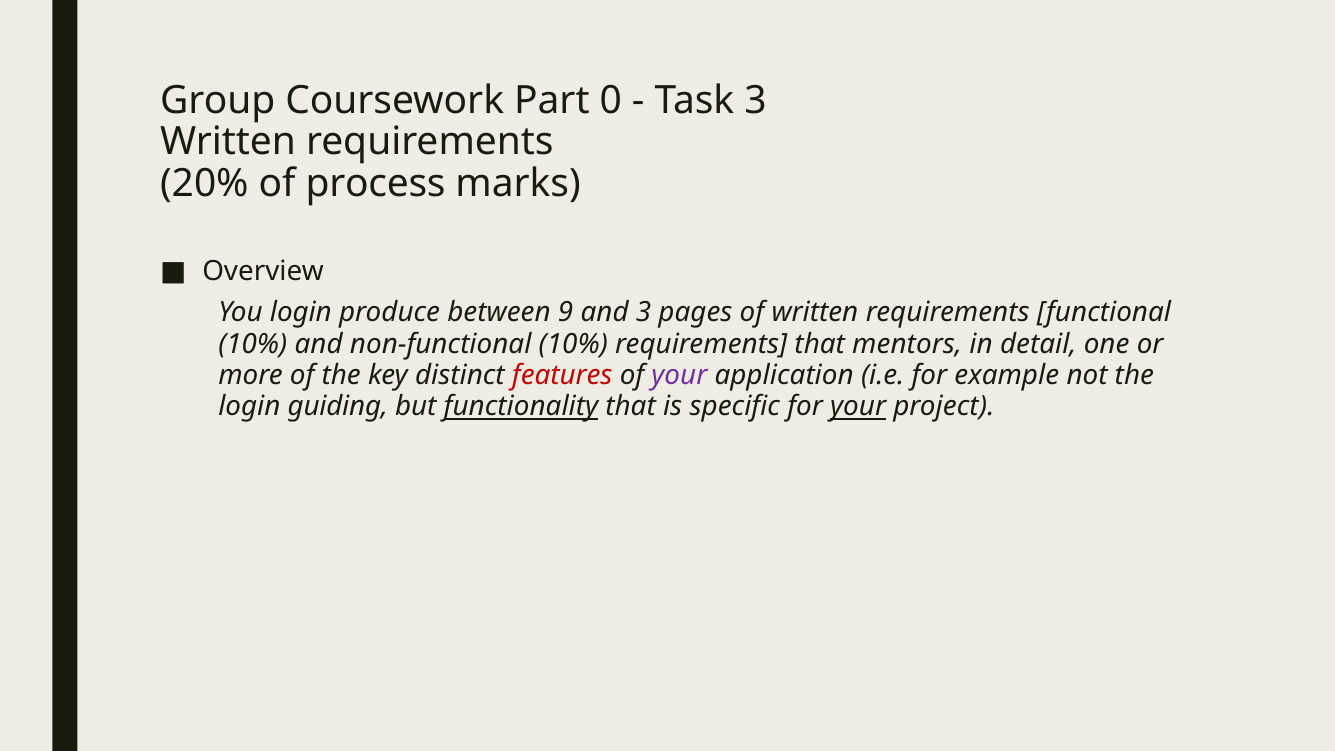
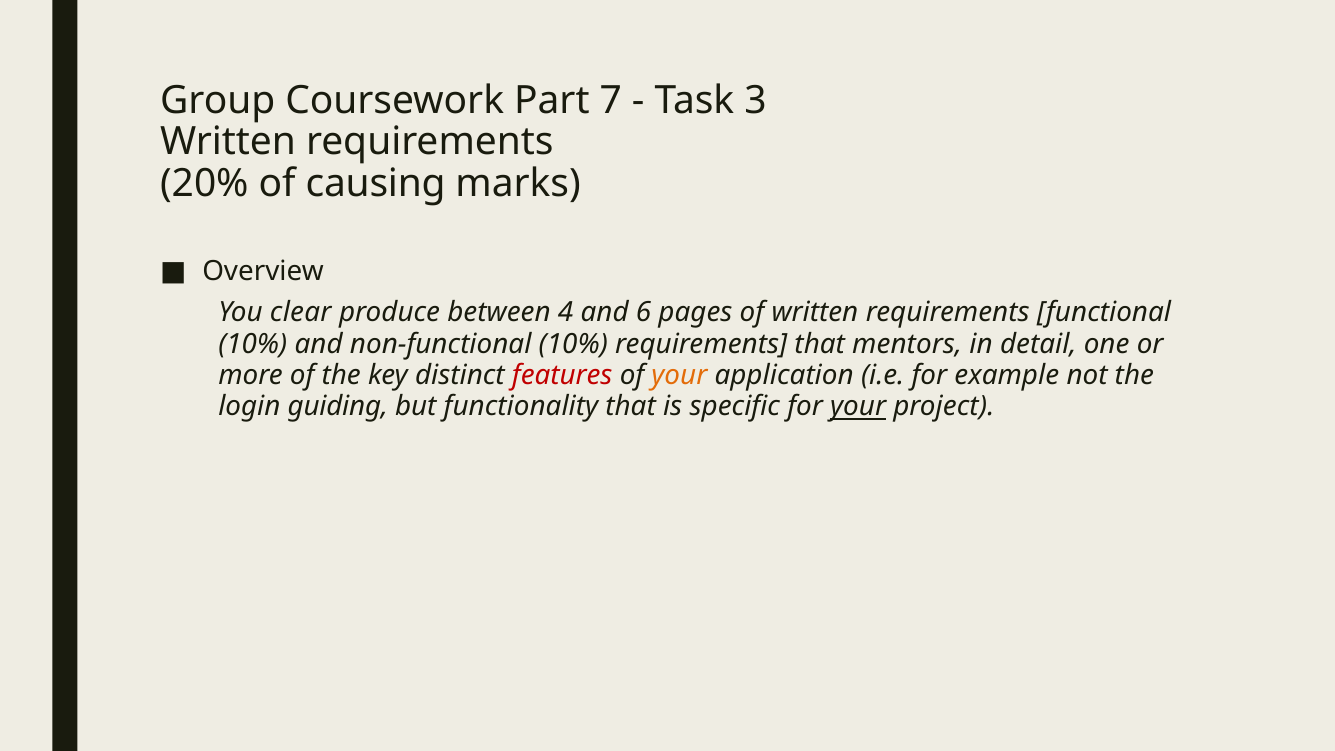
0: 0 -> 7
process: process -> causing
You login: login -> clear
9: 9 -> 4
and 3: 3 -> 6
your at (679, 375) colour: purple -> orange
functionality underline: present -> none
